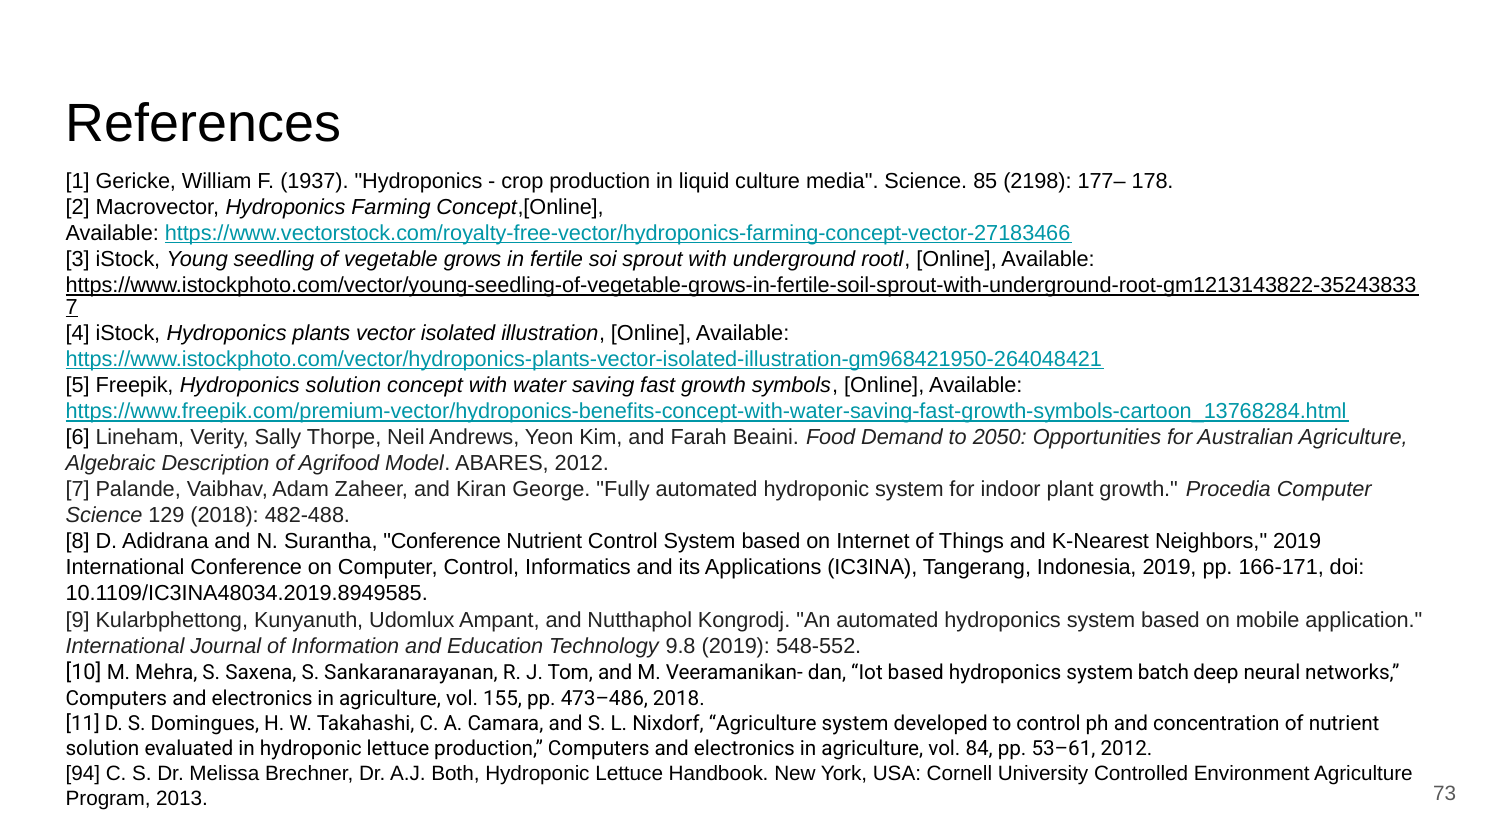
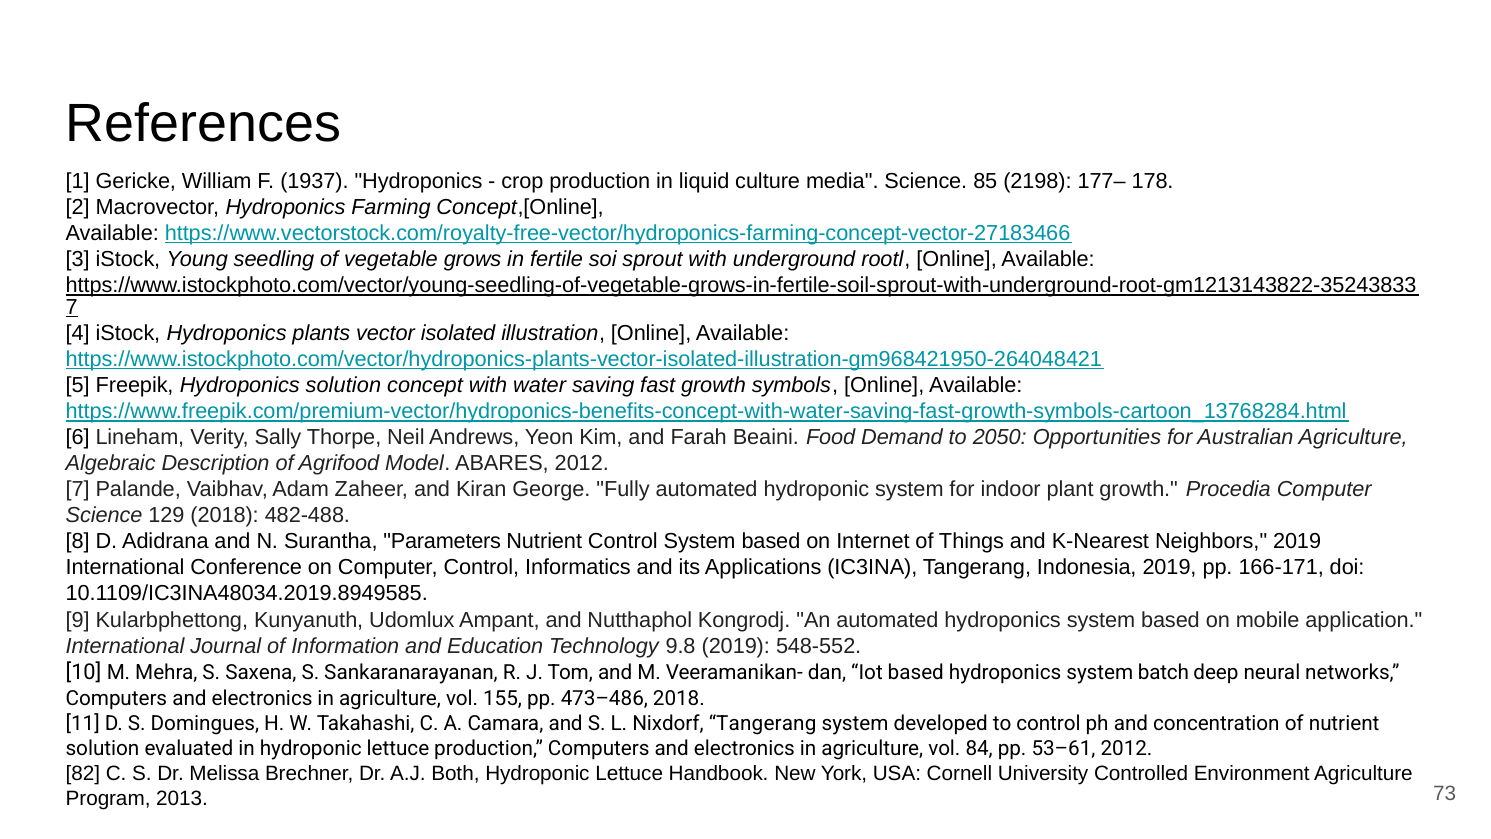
Surantha Conference: Conference -> Parameters
Nixdorf Agriculture: Agriculture -> Tangerang
94: 94 -> 82
